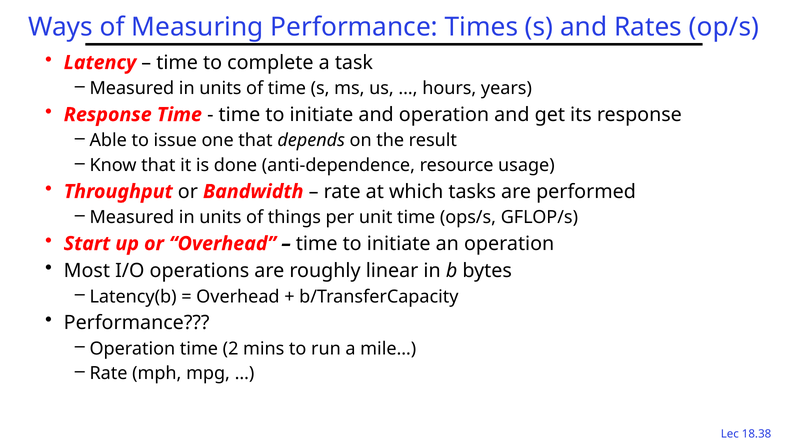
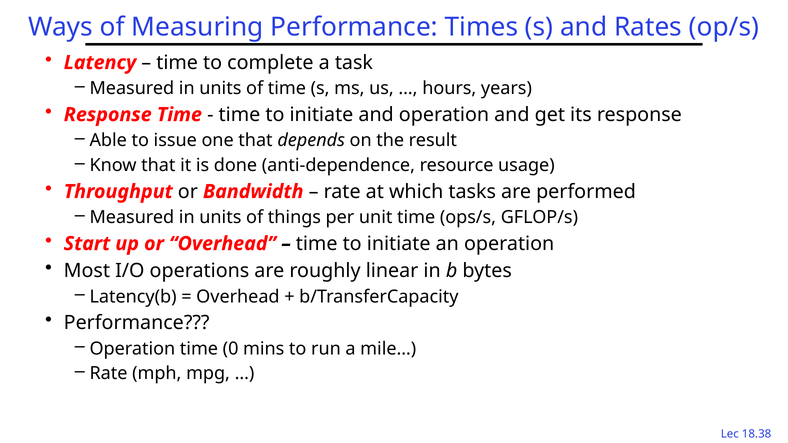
2: 2 -> 0
